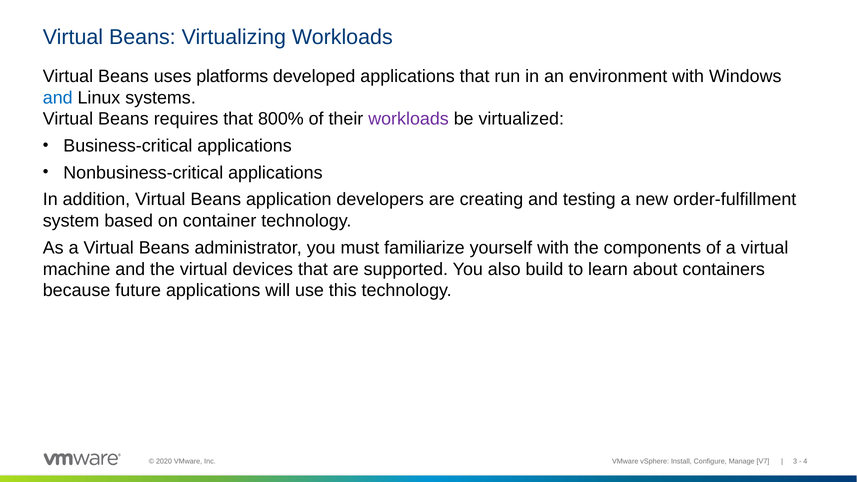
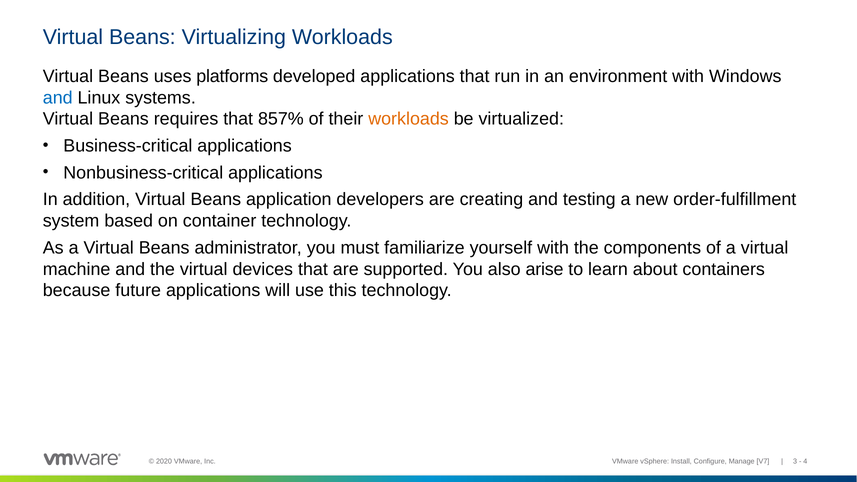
800%: 800% -> 857%
workloads at (409, 119) colour: purple -> orange
build: build -> arise
